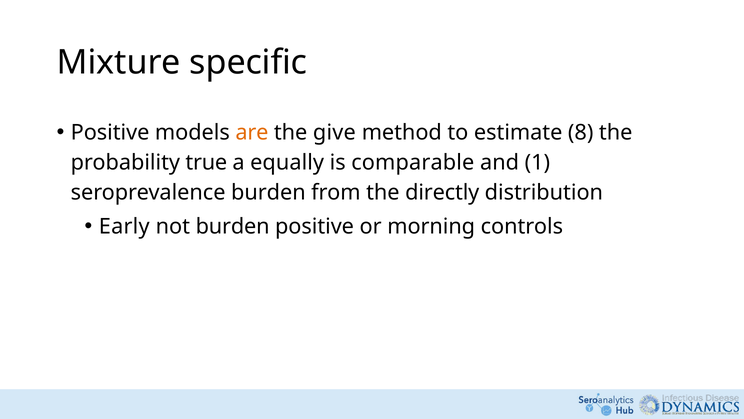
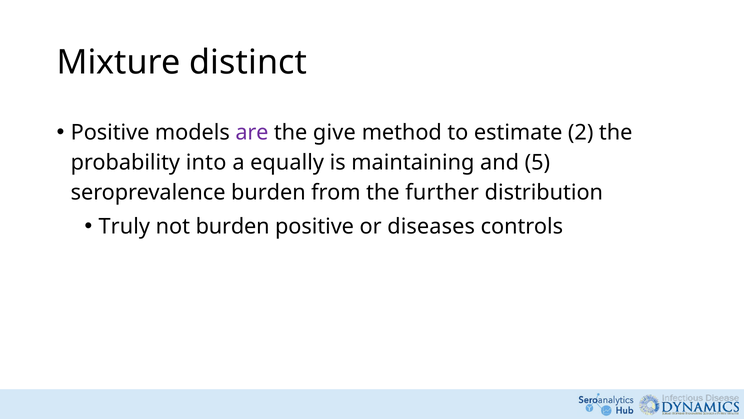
specific: specific -> distinct
are colour: orange -> purple
8: 8 -> 2
true: true -> into
comparable: comparable -> maintaining
1: 1 -> 5
directly: directly -> further
Early: Early -> Truly
morning: morning -> diseases
